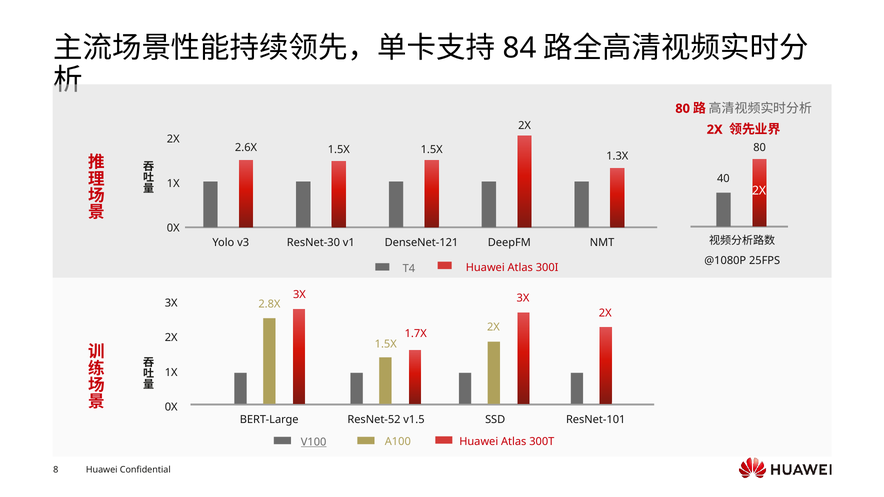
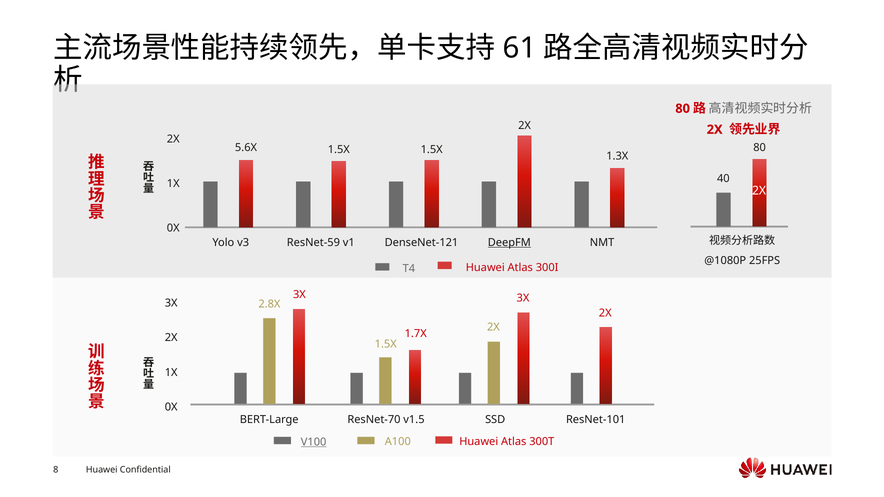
84: 84 -> 61
2.6X: 2.6X -> 5.6X
ResNet-30: ResNet-30 -> ResNet-59
DeepFM underline: none -> present
ResNet-52: ResNet-52 -> ResNet-70
